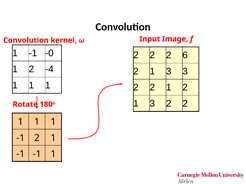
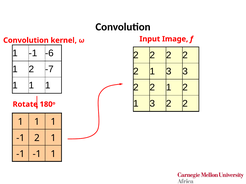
-0: -0 -> -6
6 at (185, 55): 6 -> 2
-4: -4 -> -7
